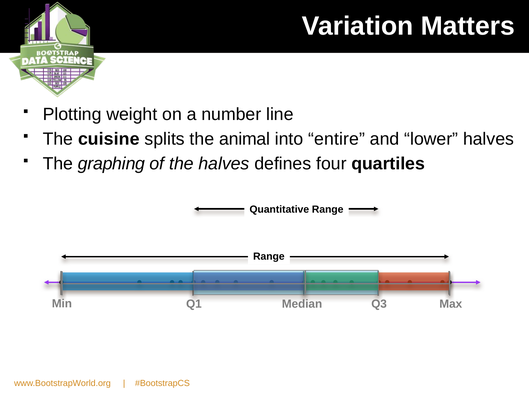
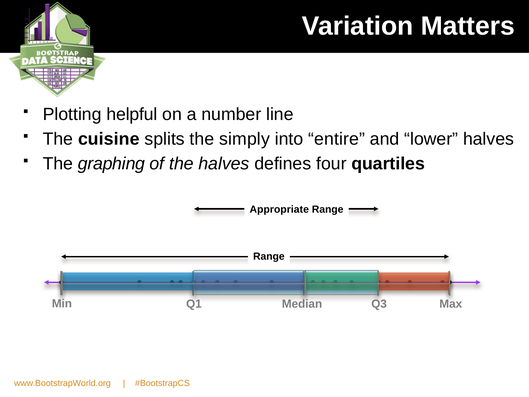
weight: weight -> helpful
animal: animal -> simply
Quantitative: Quantitative -> Appropriate
